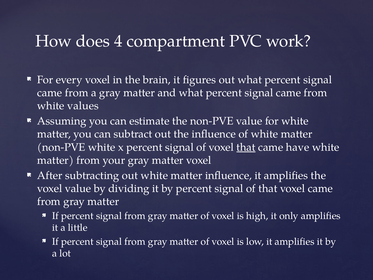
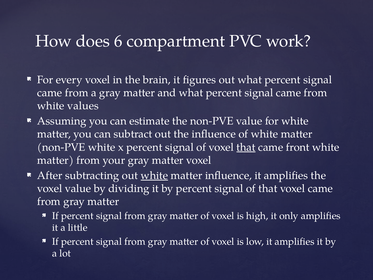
4: 4 -> 6
have: have -> front
white at (154, 175) underline: none -> present
